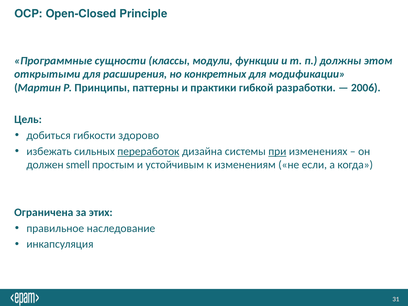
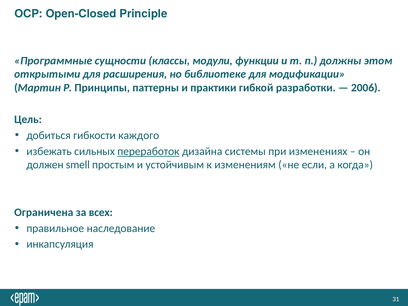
конкретных: конкретных -> библиотеке
здорово: здорово -> каждого
при underline: present -> none
этих: этих -> всех
